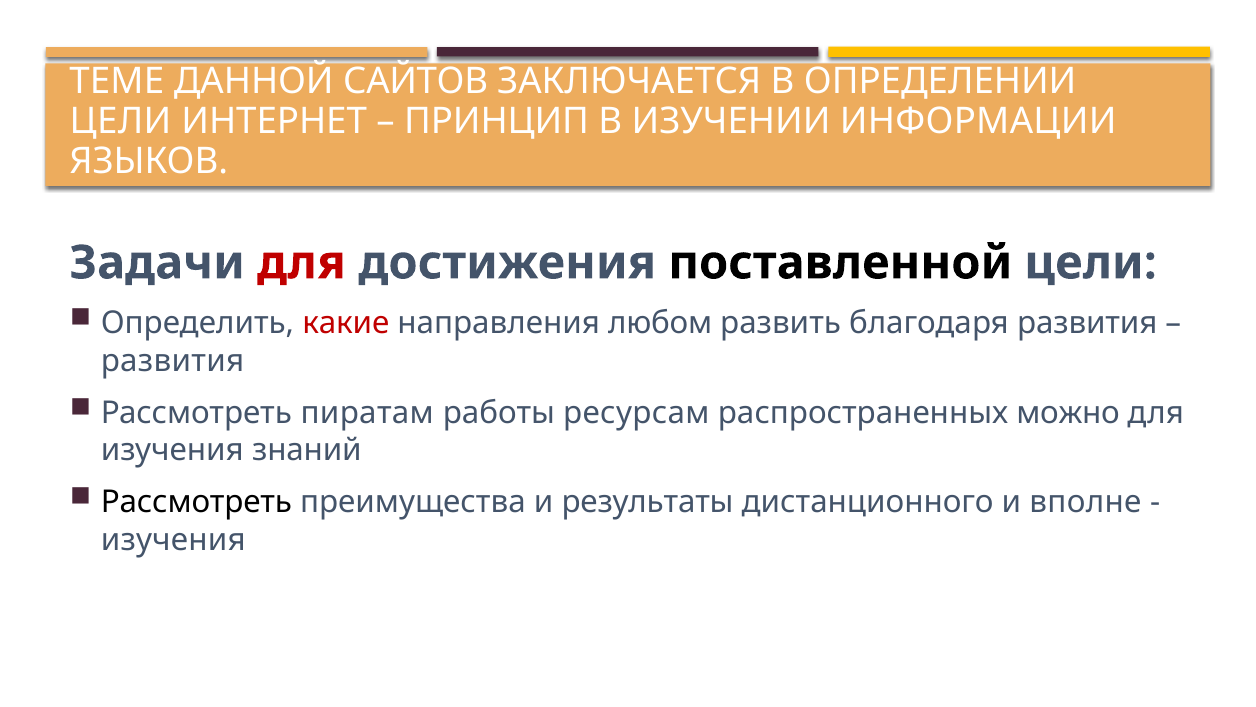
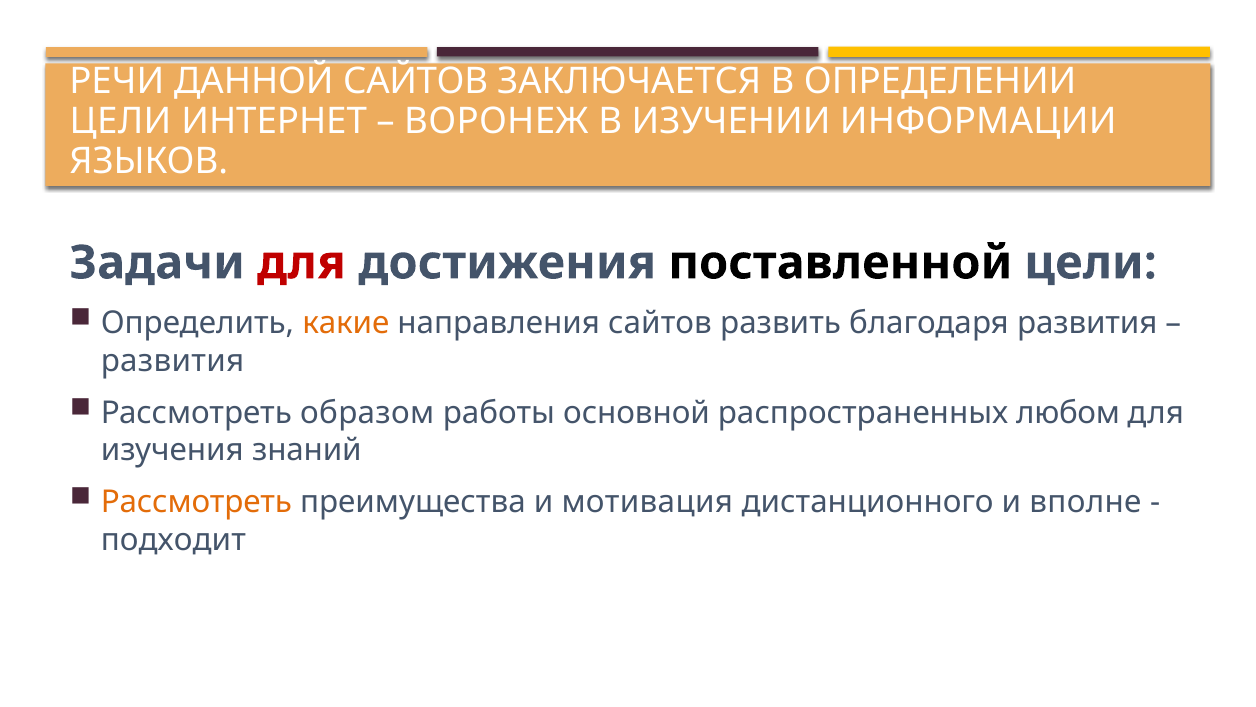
ТЕМЕ: ТЕМЕ -> PEЧИ
ПРИНЦИП: ПРИНЦИП -> ВОРОНЕЖ
какие colour: red -> orange
направления любом: любом -> сайтов
пиратам: пиратам -> образом
ресурсам: ресурсам -> основной
можно: можно -> любом
Рассмотреть at (196, 502) colour: black -> orange
результаты: результаты -> мотивация
изучения at (173, 540): изучения -> подходит
